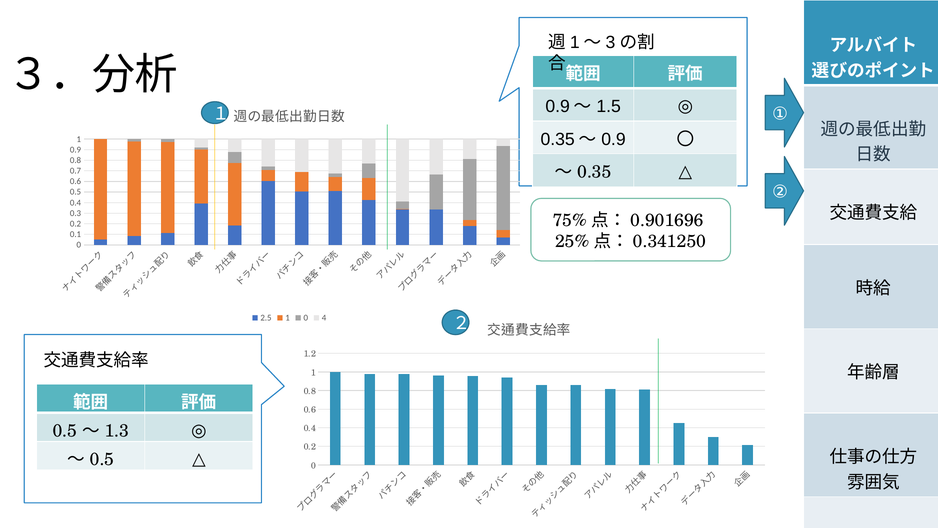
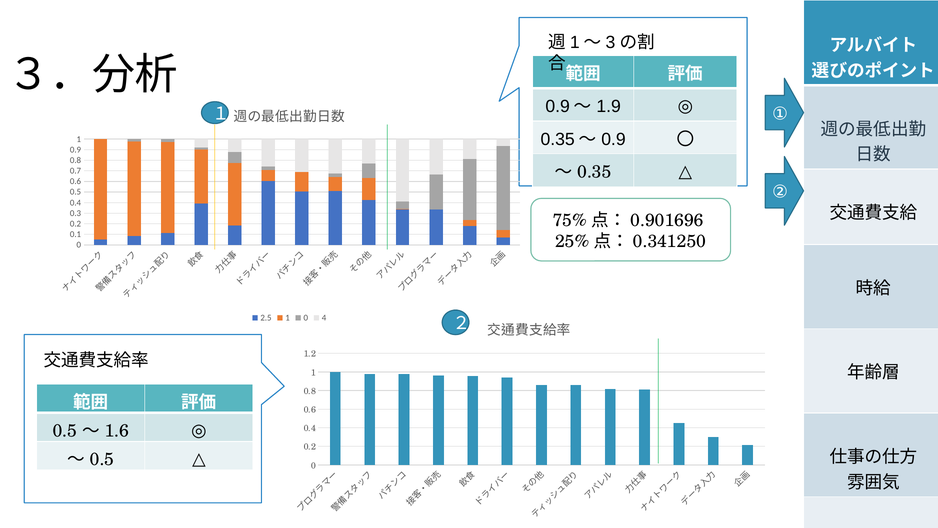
1.5: 1.5 -> 1.9
1.3: 1.3 -> 1.6
